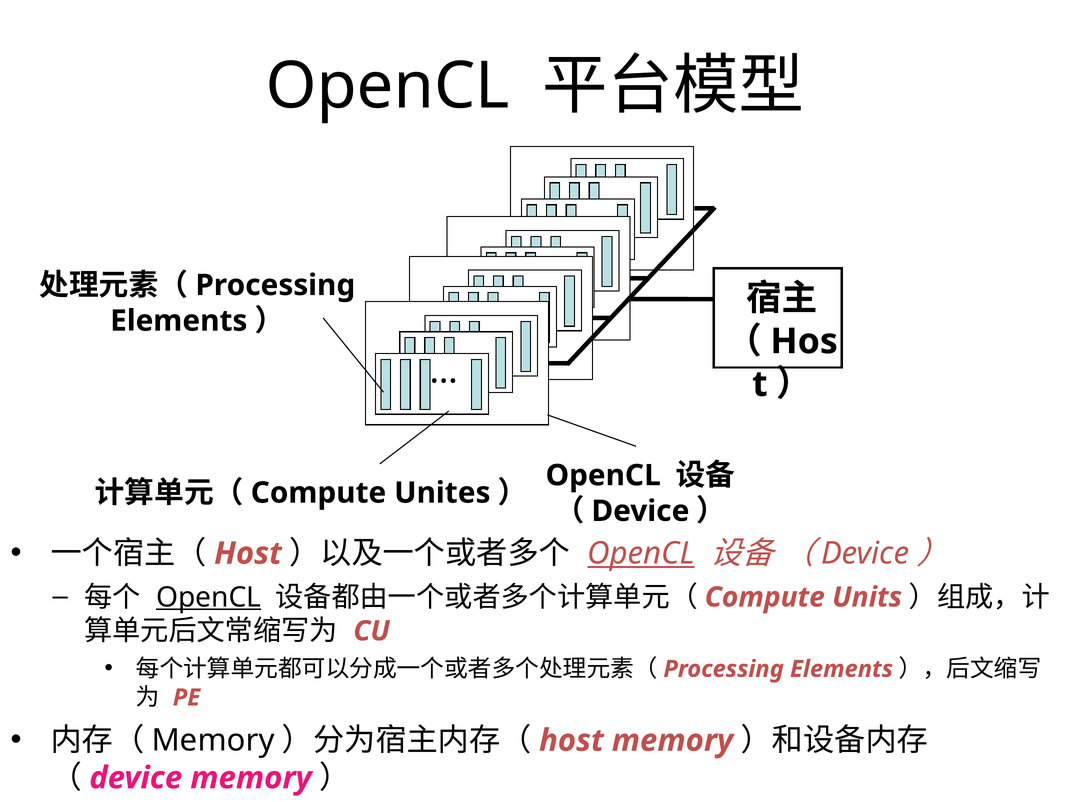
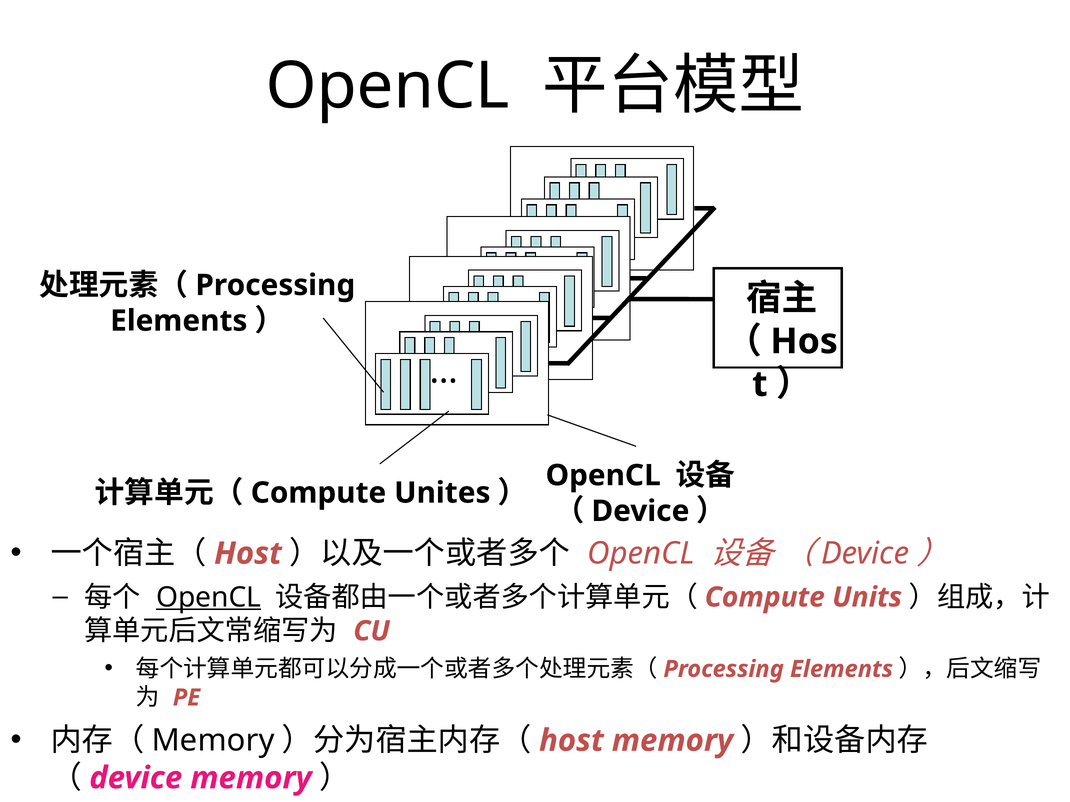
OpenCL at (641, 554) underline: present -> none
